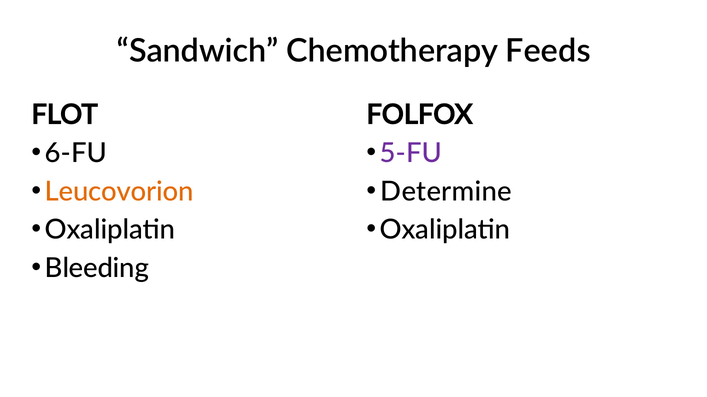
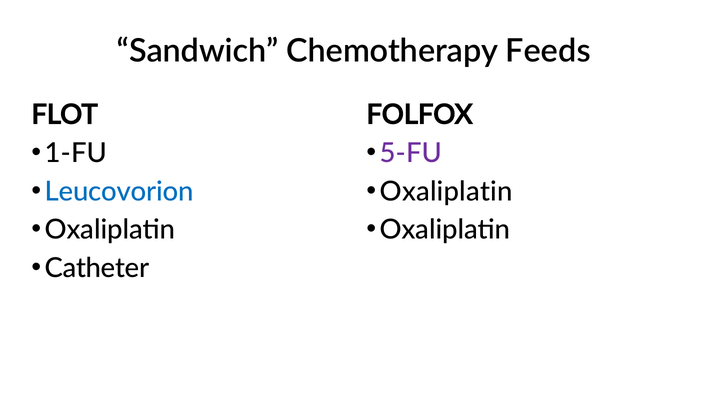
6-FU: 6-FU -> 1-FU
Leucovorion colour: orange -> blue
Determine at (446, 192): Determine -> Oxaliplatin
Bleeding: Bleeding -> Catheter
